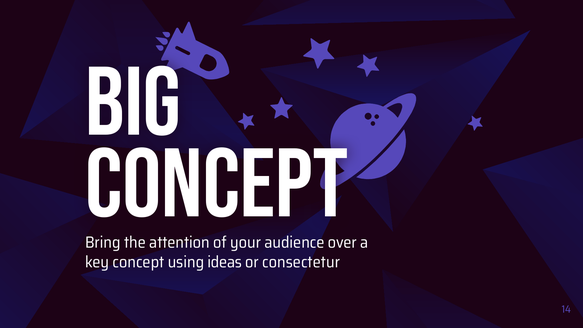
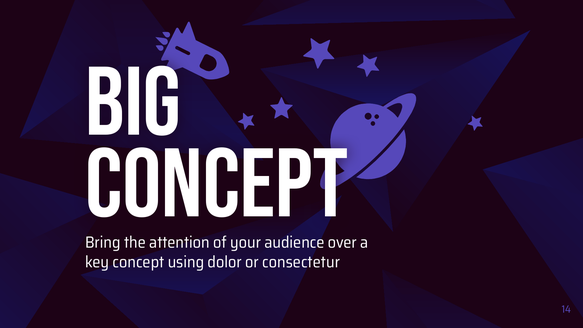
ideas: ideas -> dolor
